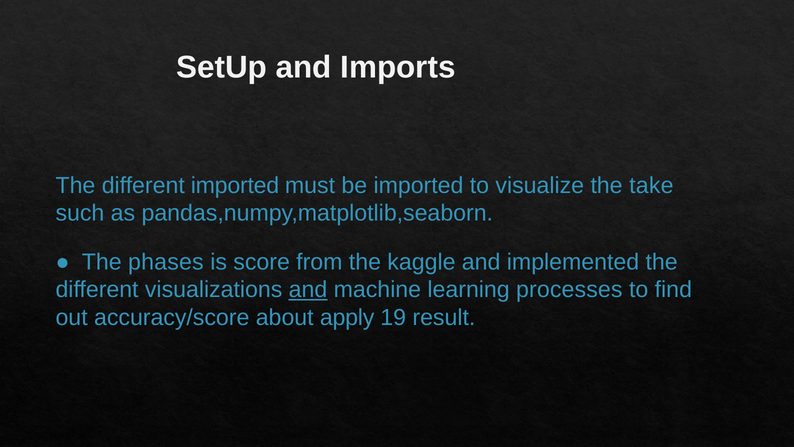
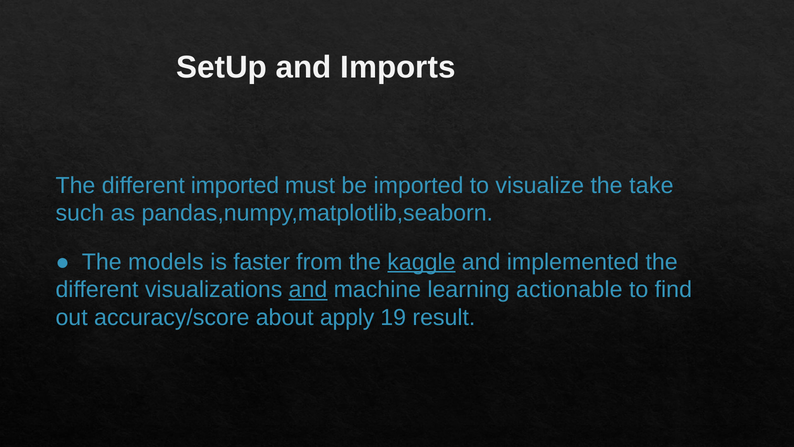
phases: phases -> models
score: score -> faster
kaggle underline: none -> present
processes: processes -> actionable
